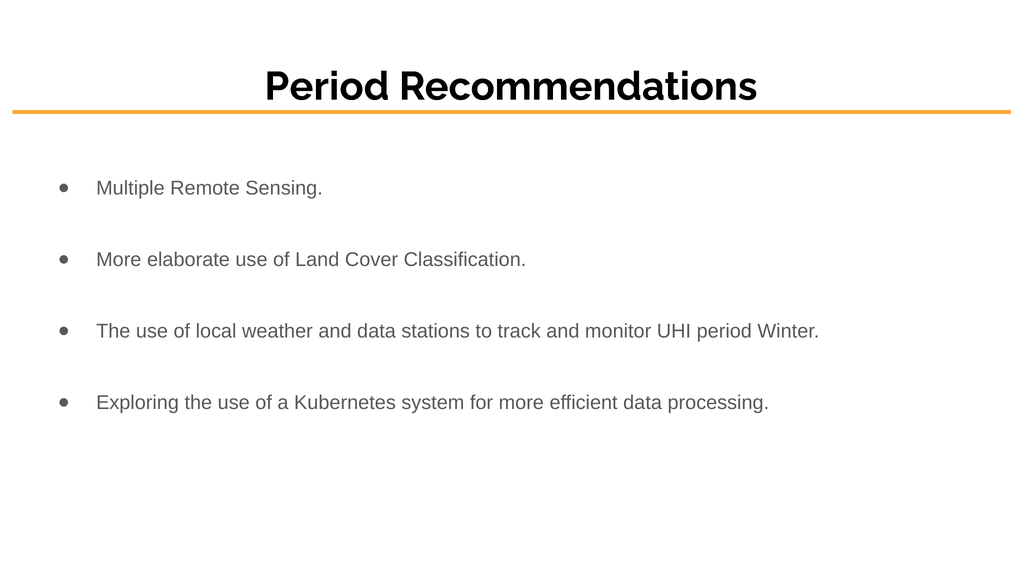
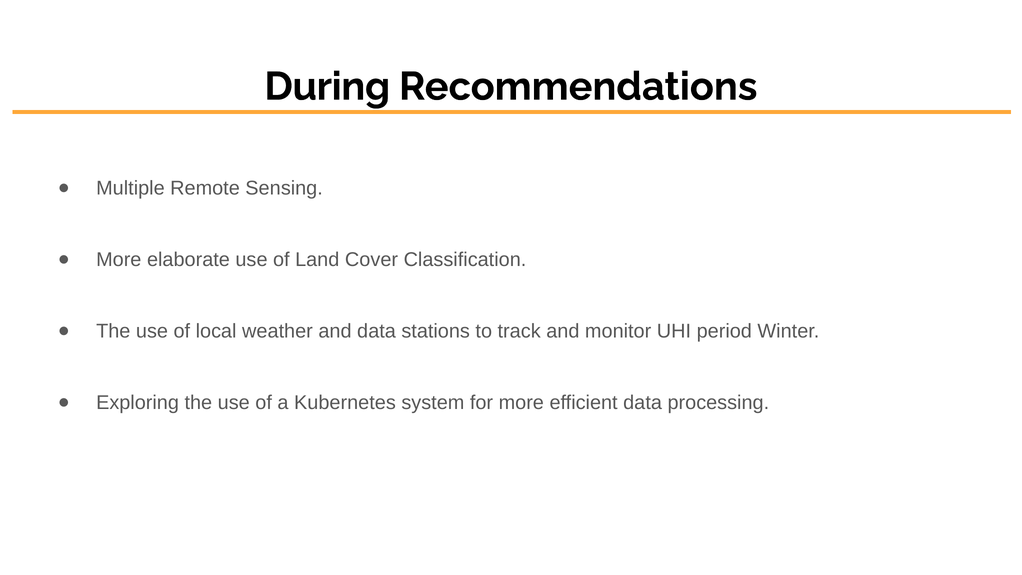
Period at (327, 87): Period -> During
